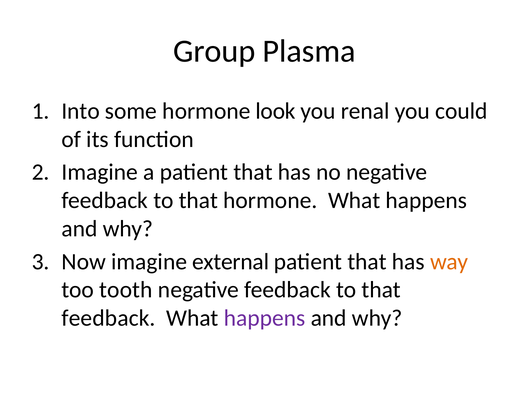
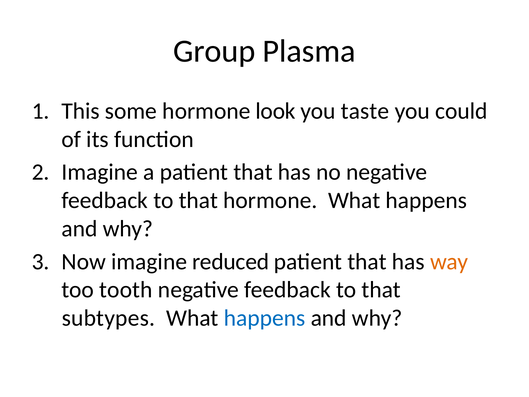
Into: Into -> This
renal: renal -> taste
external: external -> reduced
feedback at (108, 318): feedback -> subtypes
happens at (265, 318) colour: purple -> blue
